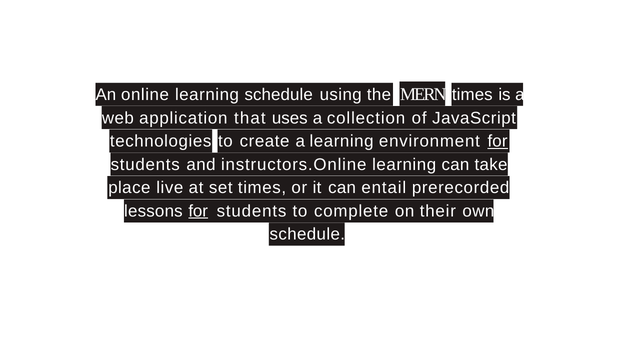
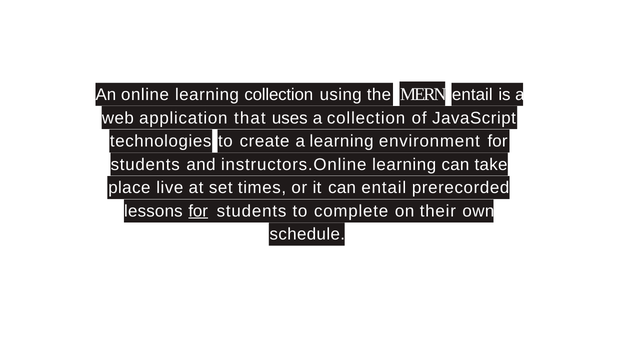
learning schedule: schedule -> collection
MERN times: times -> entail
for at (498, 141) underline: present -> none
